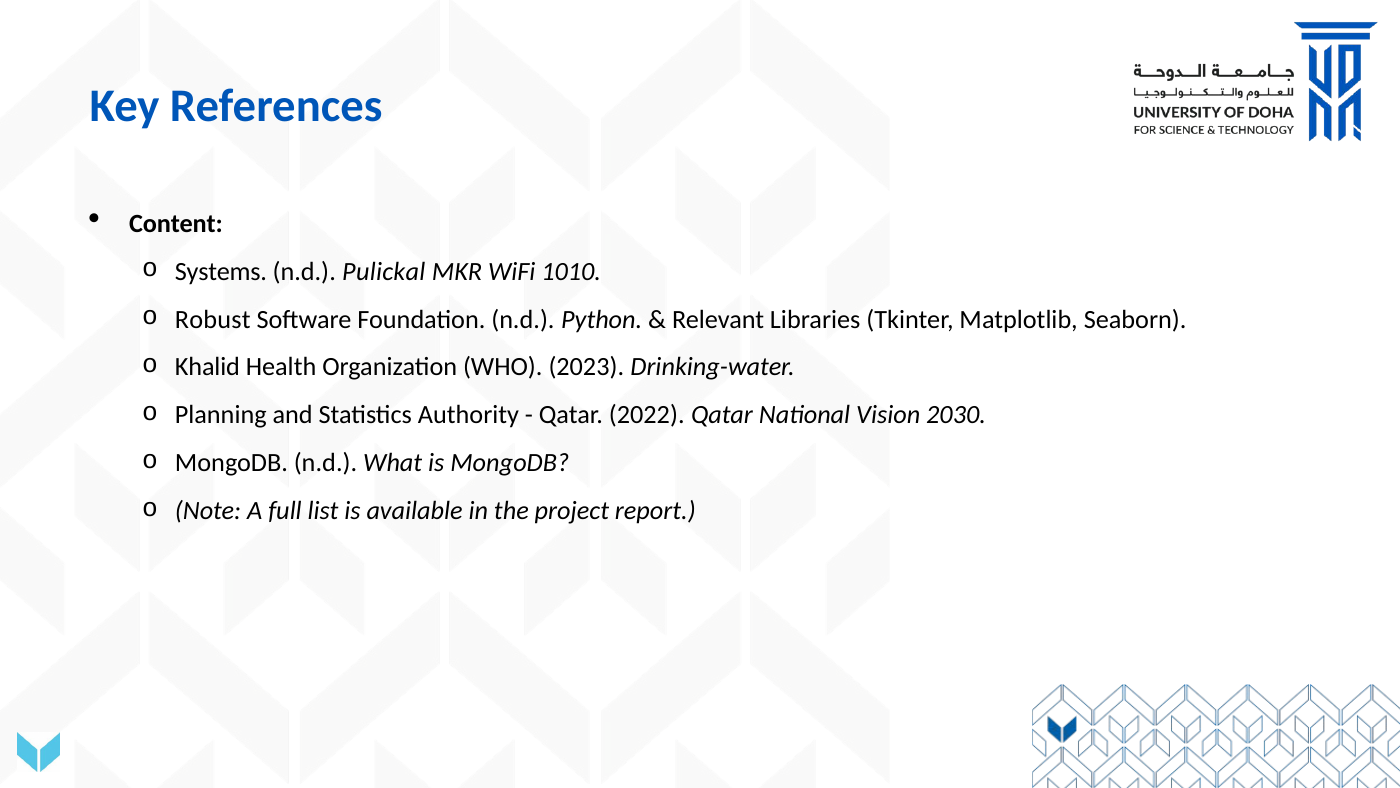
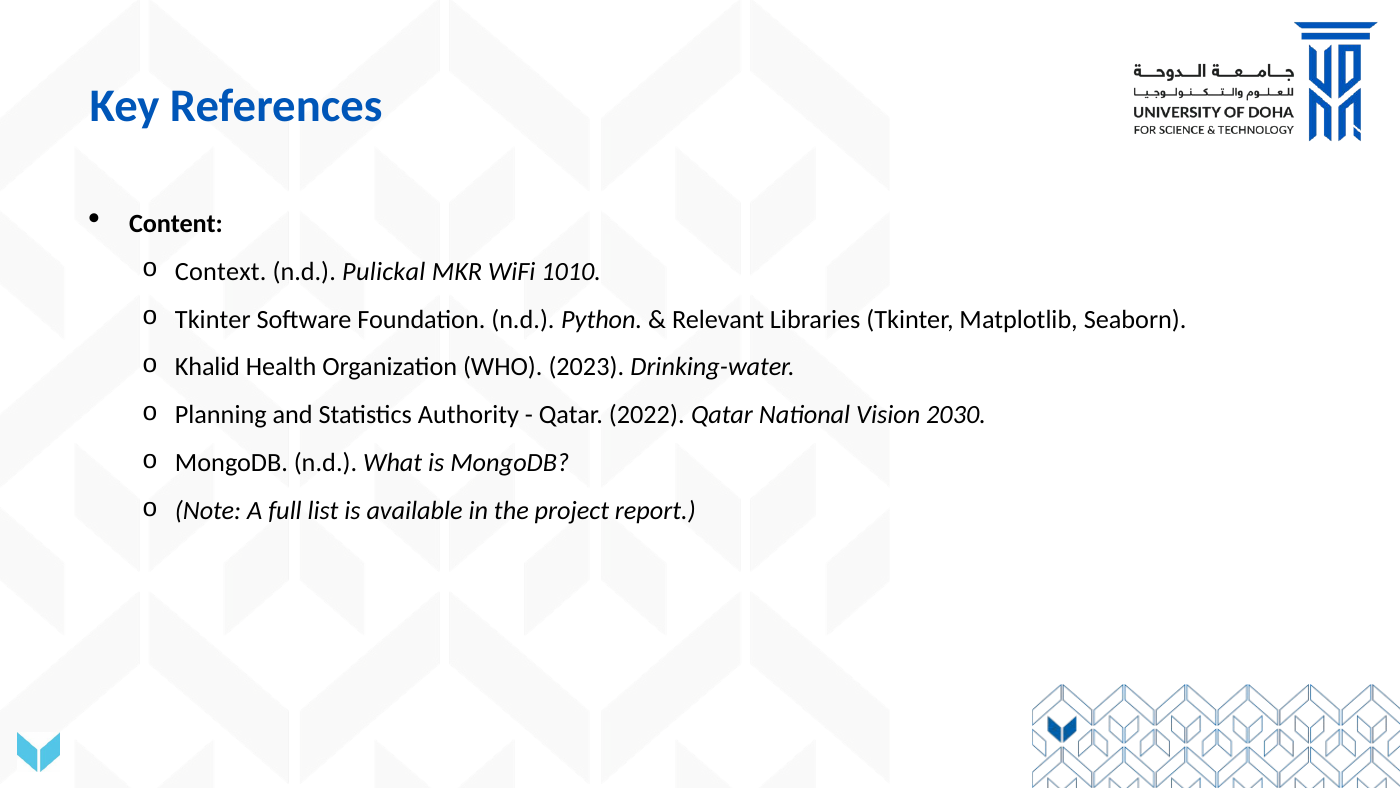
Systems: Systems -> Context
Robust at (213, 319): Robust -> Tkinter
